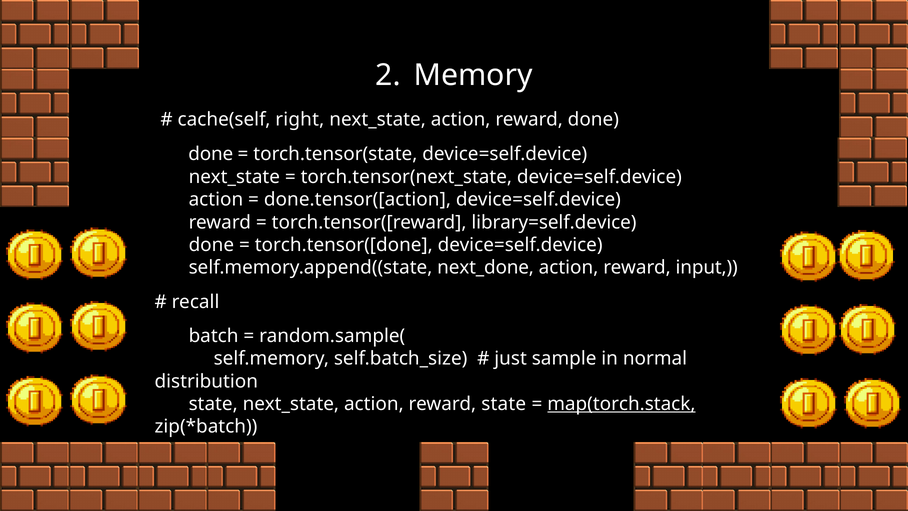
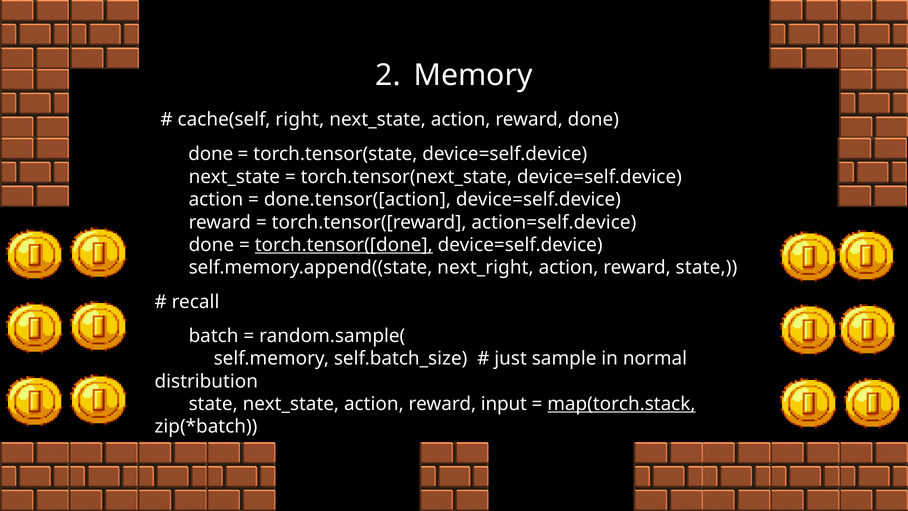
library=self.device: library=self.device -> action=self.device
torch.tensor([done underline: none -> present
next_done: next_done -> next_right
reward input: input -> state
reward state: state -> input
